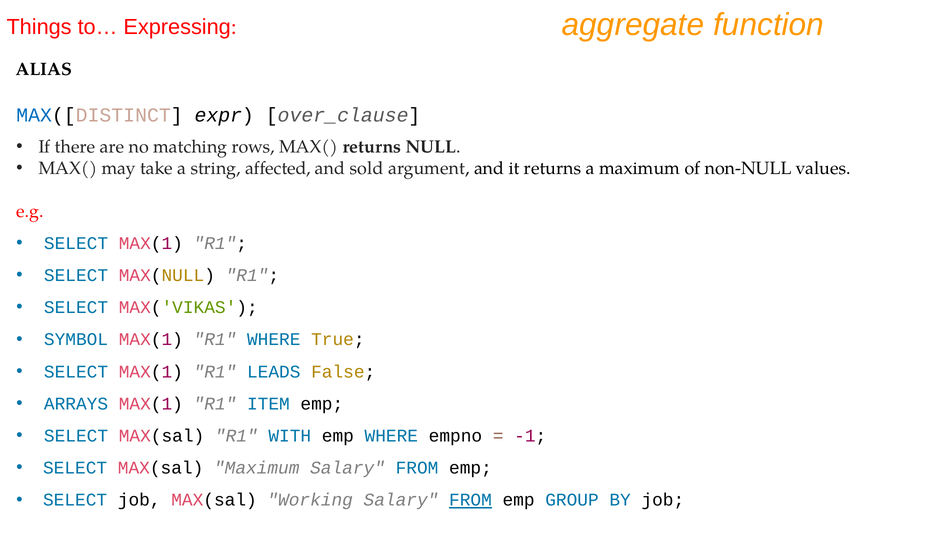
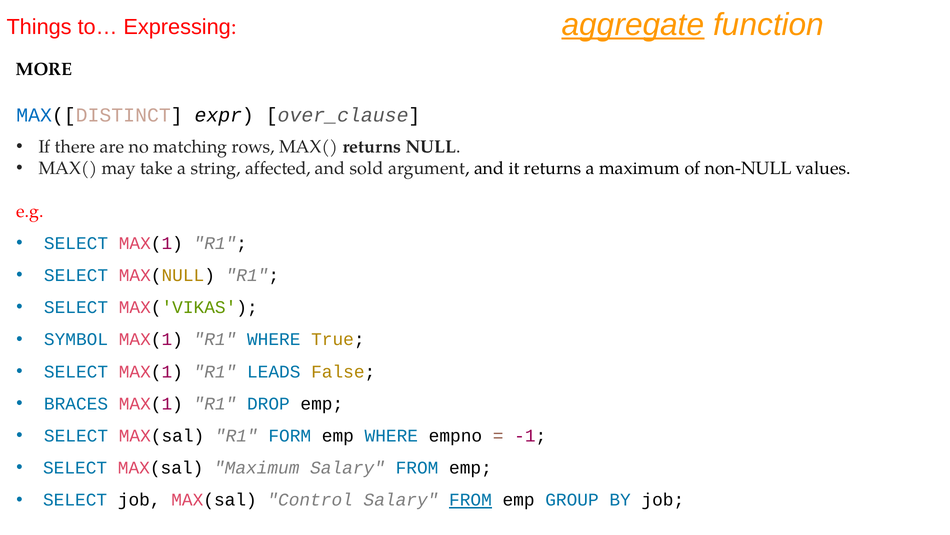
aggregate underline: none -> present
ALIAS: ALIAS -> MORE
ARRAYS: ARRAYS -> BRACES
ITEM: ITEM -> DROP
WITH: WITH -> FORM
Working: Working -> Control
